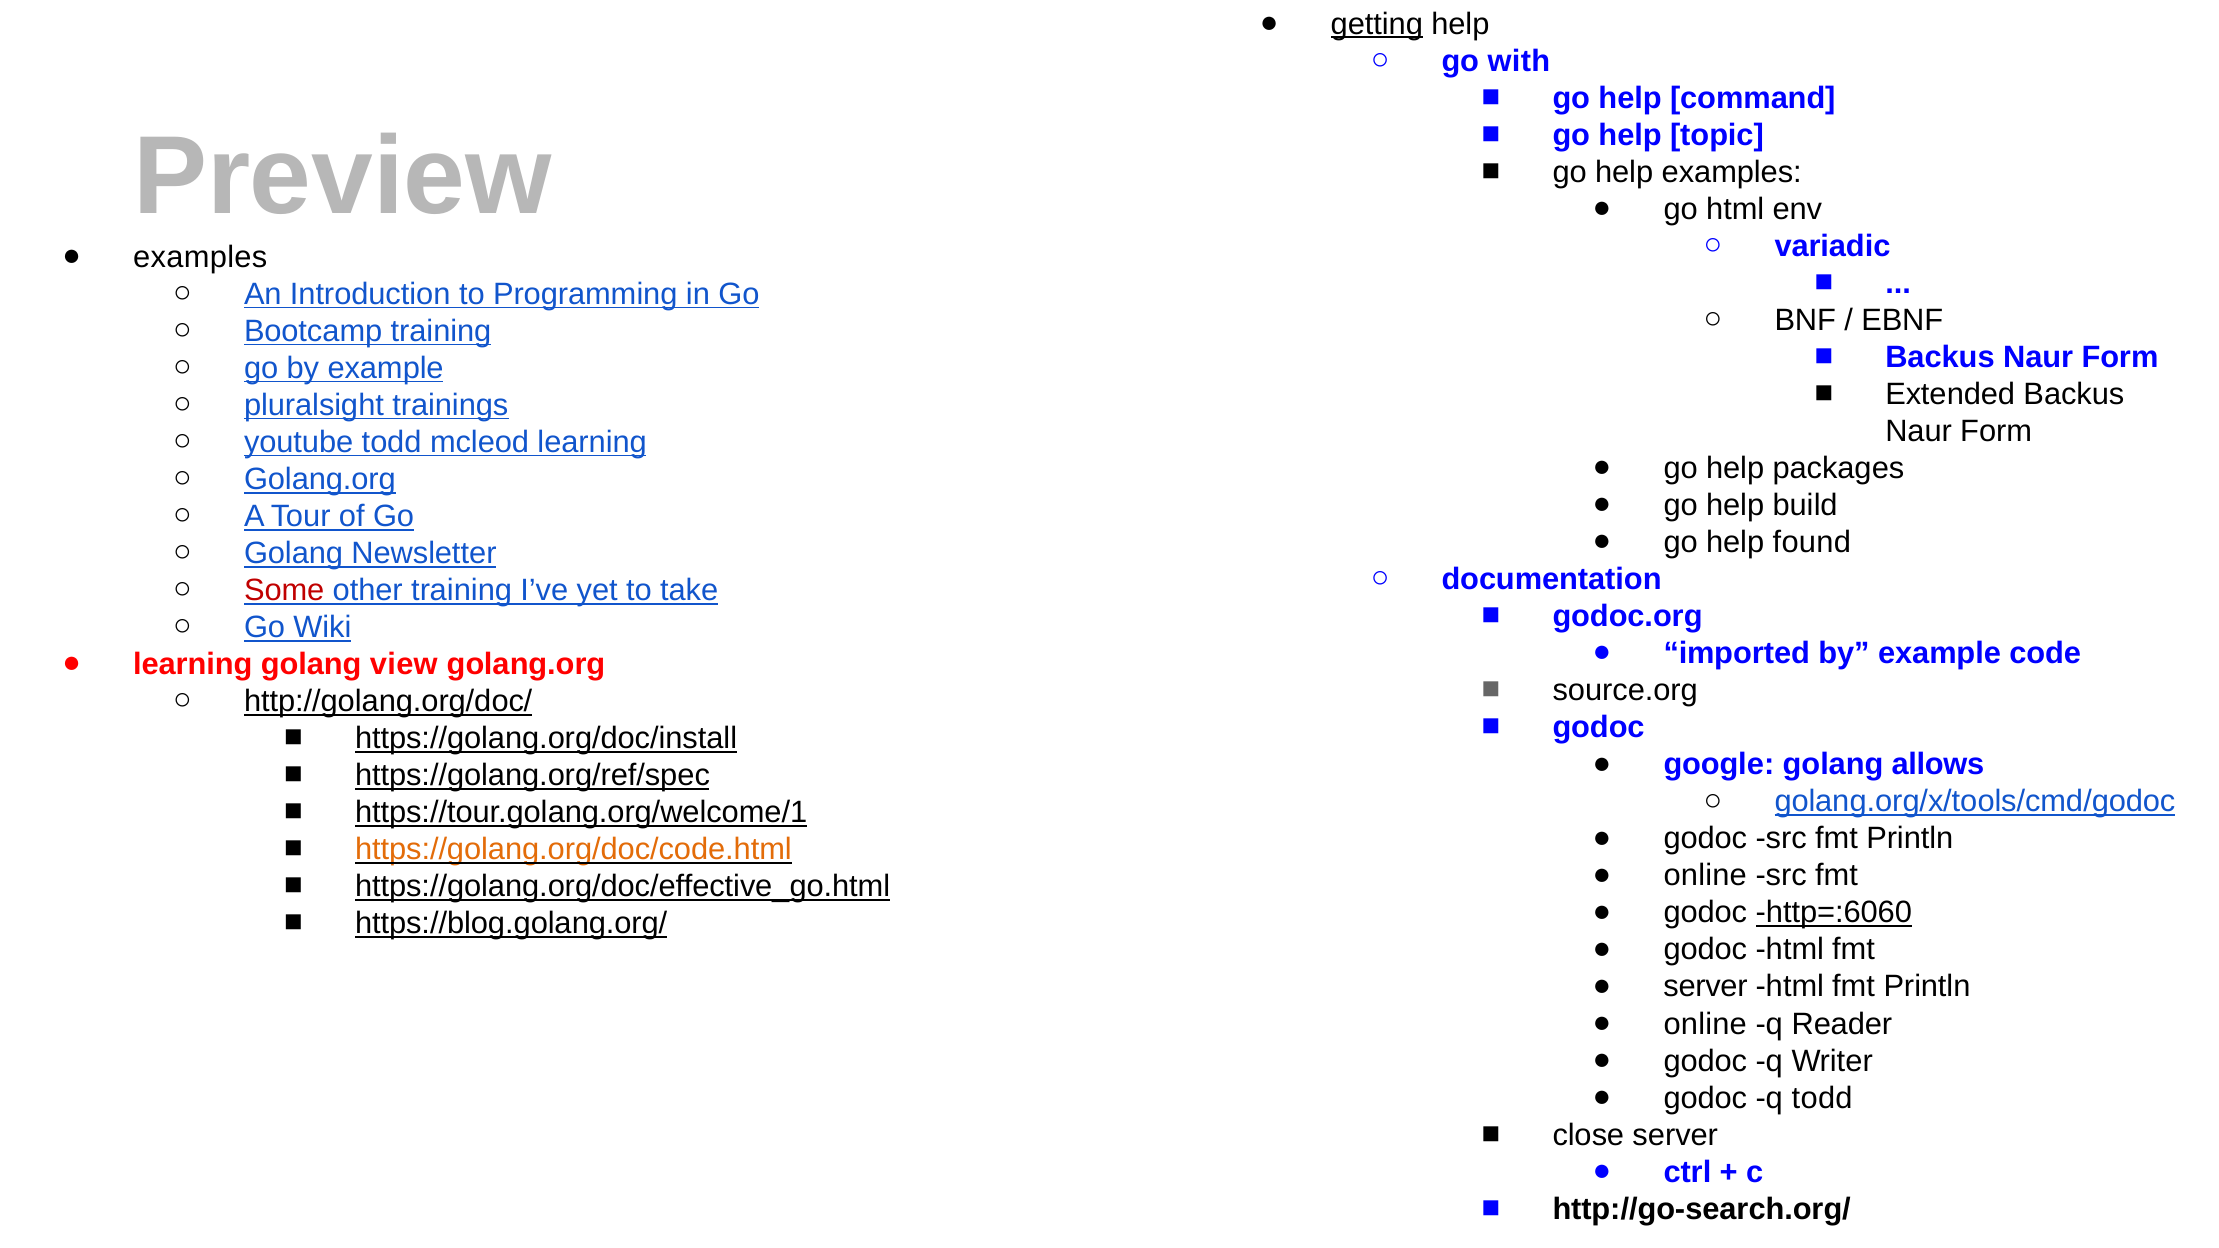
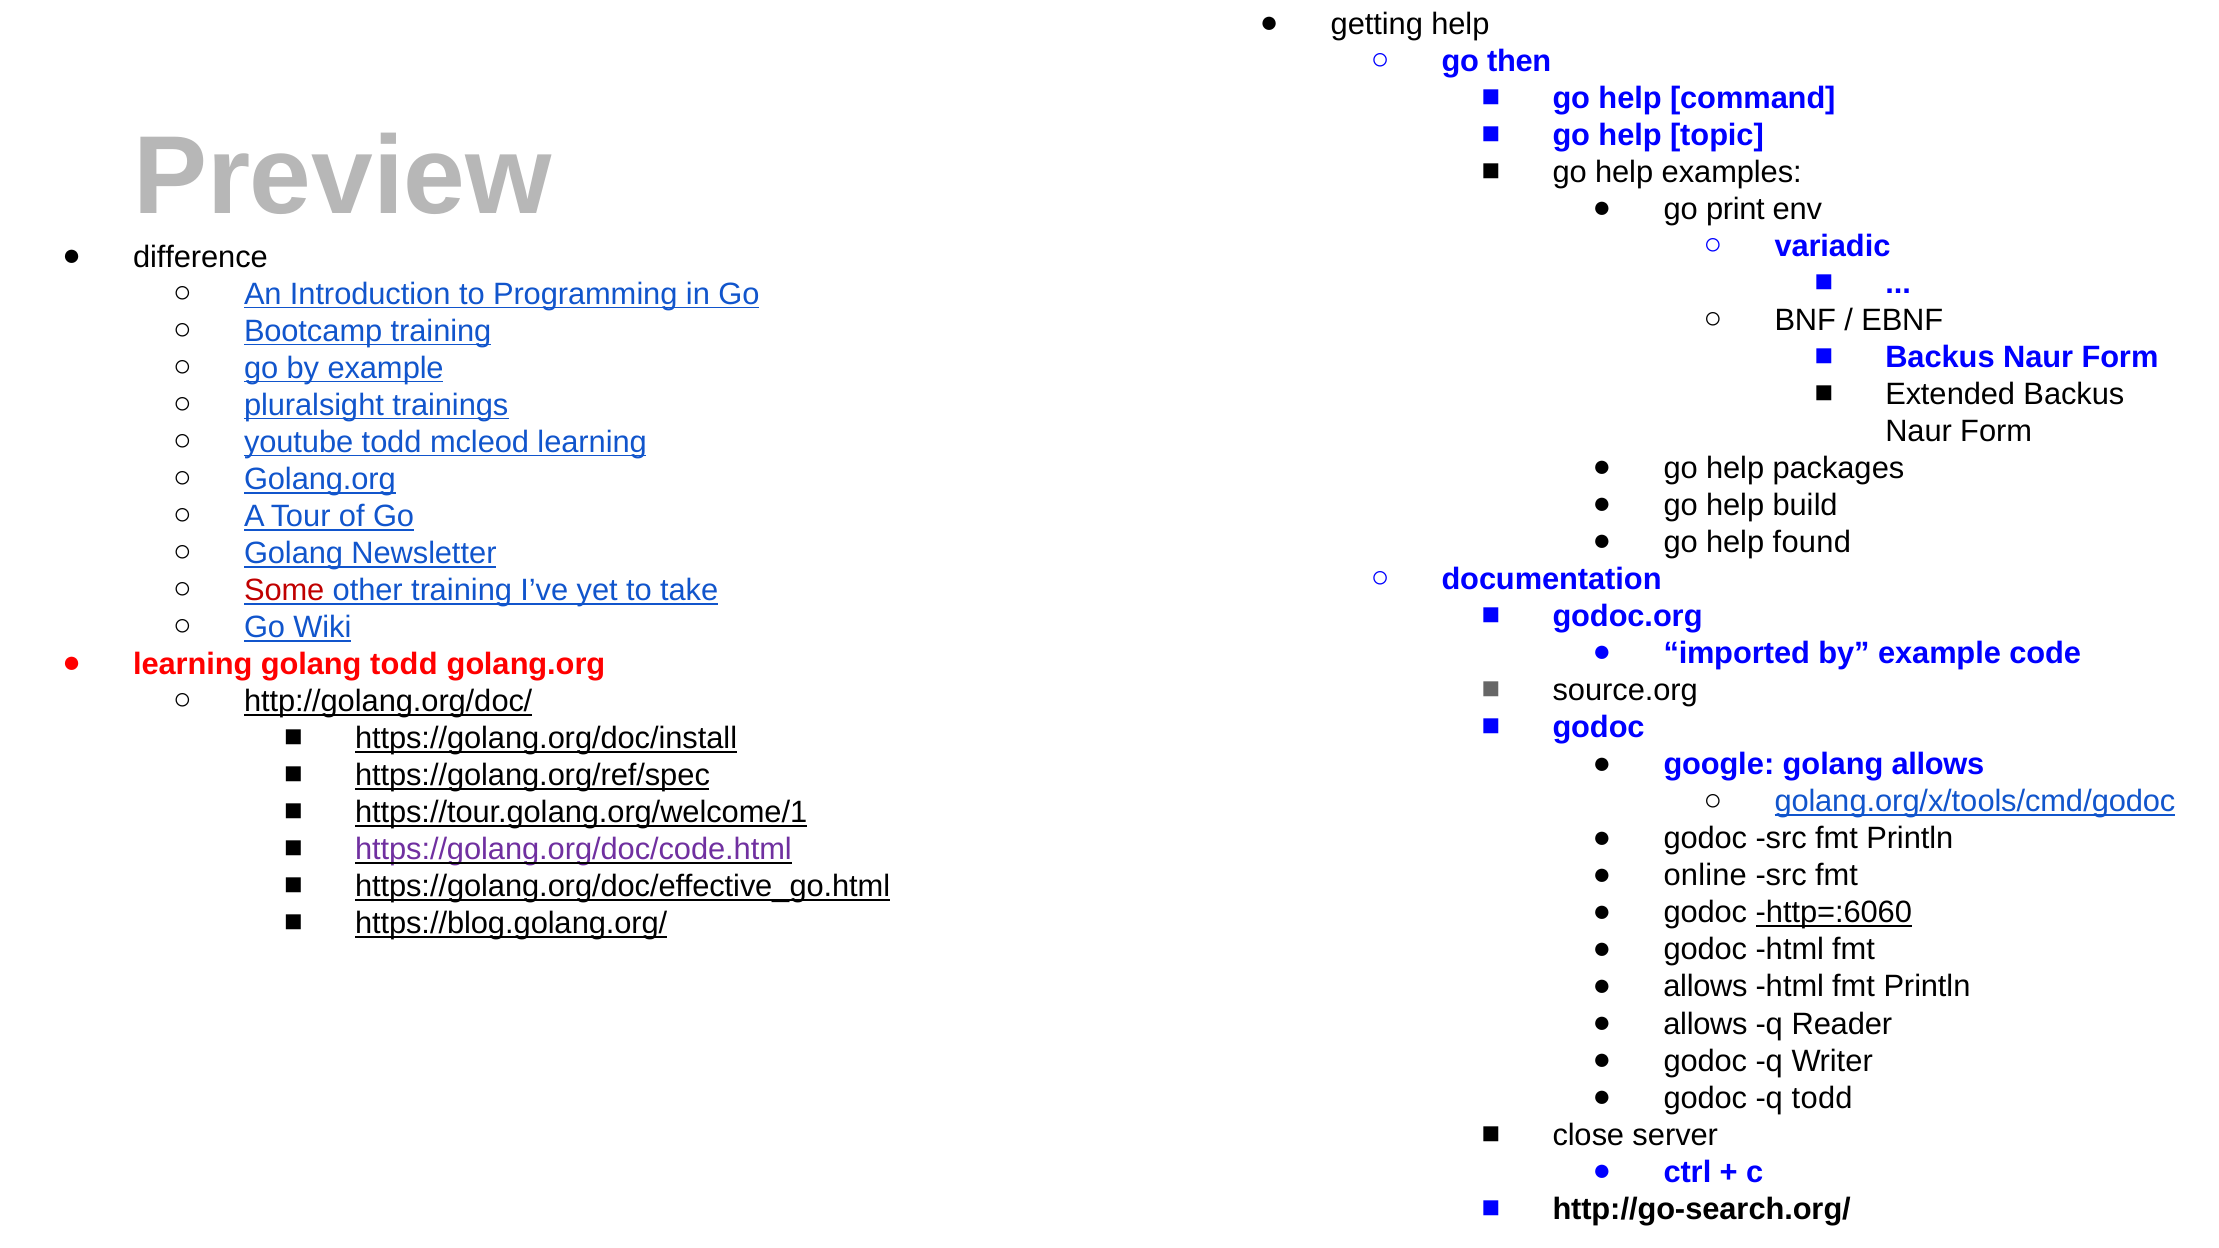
getting underline: present -> none
with: with -> then
go html: html -> print
examples at (200, 257): examples -> difference
golang view: view -> todd
https://golang.org/doc/code.html colour: orange -> purple
server at (1705, 987): server -> allows
online at (1705, 1024): online -> allows
